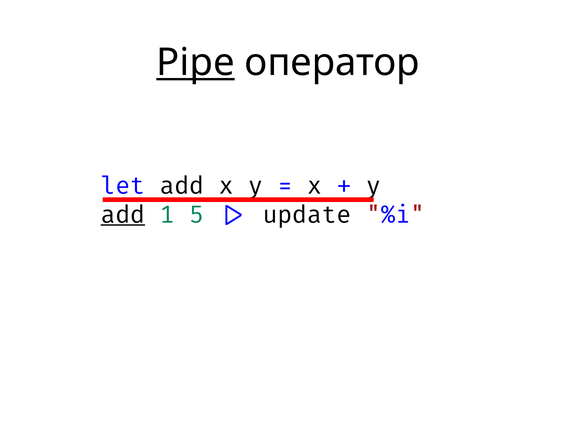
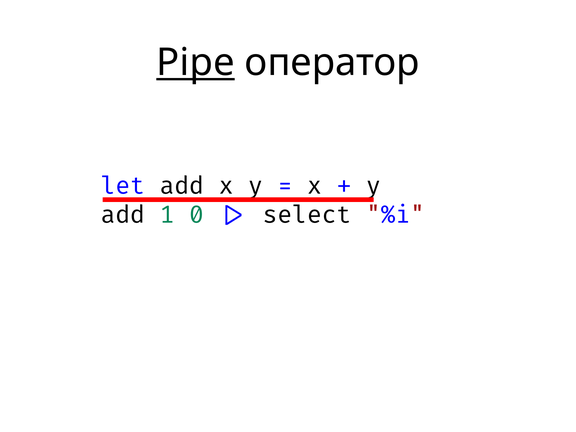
add at (123, 215) underline: present -> none
5: 5 -> 0
update: update -> select
